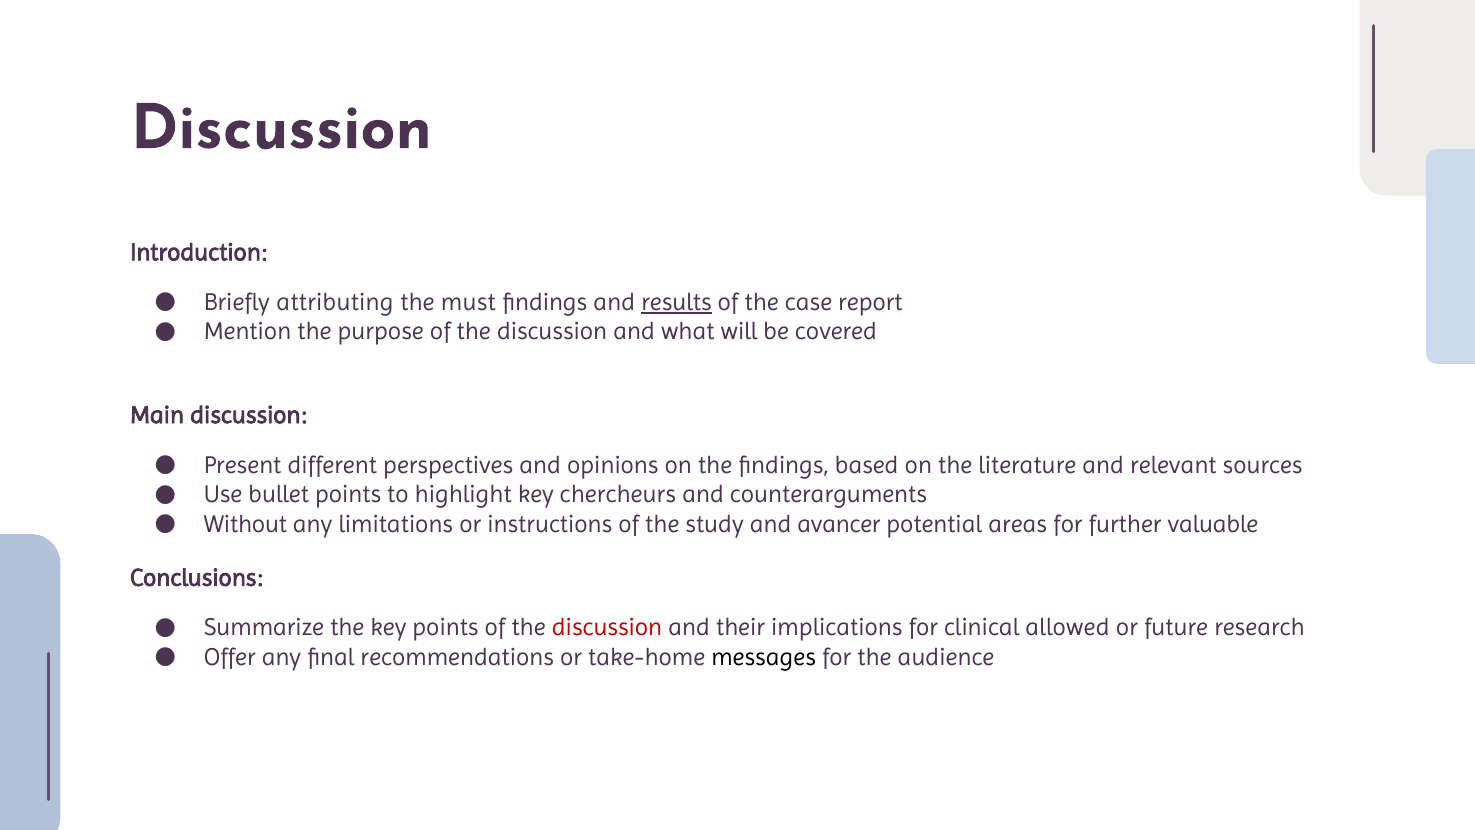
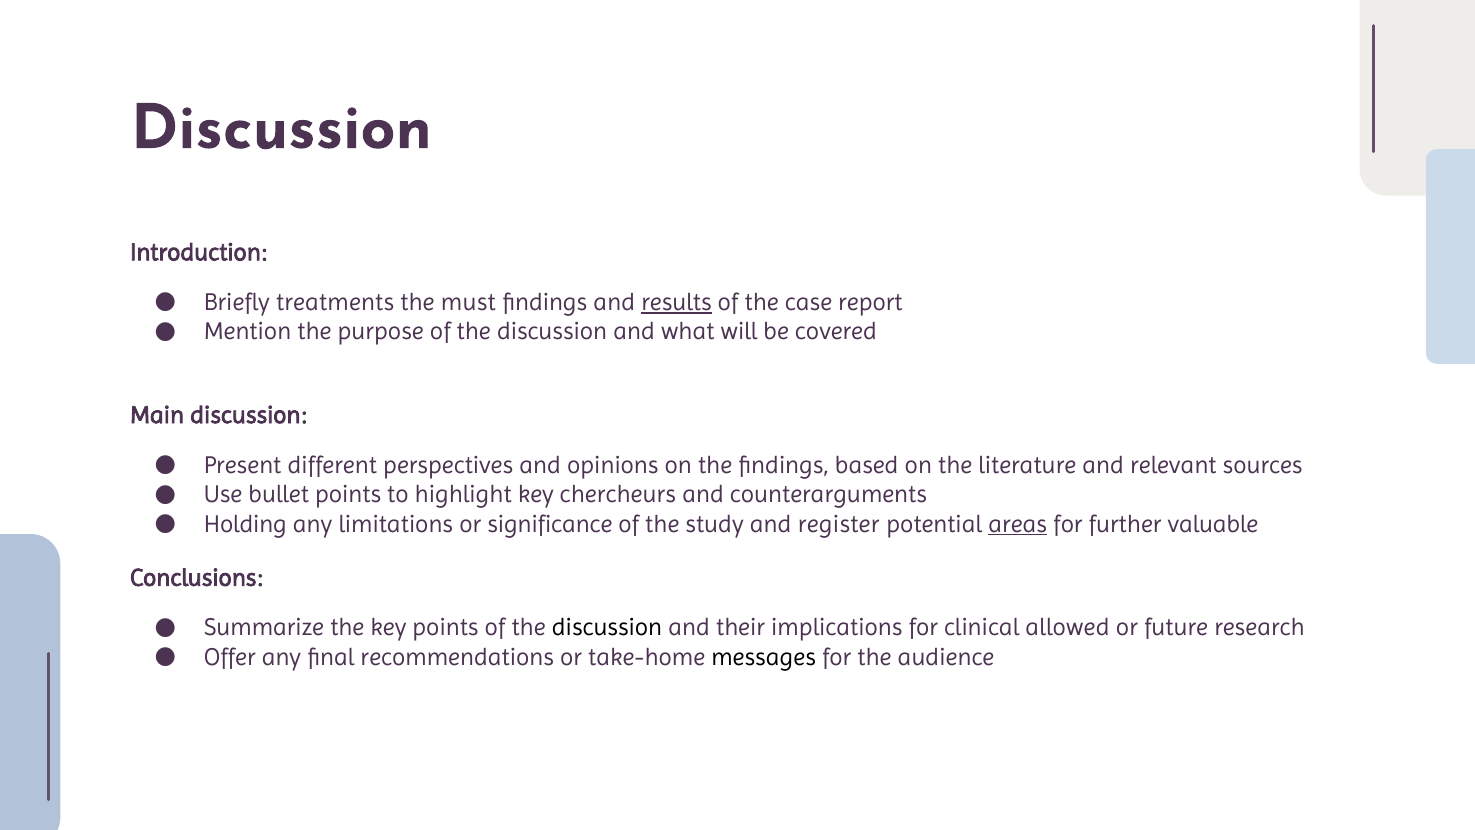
attributing: attributing -> treatments
Without: Without -> Holding
instructions: instructions -> significance
avancer: avancer -> register
areas underline: none -> present
discussion at (607, 627) colour: red -> black
